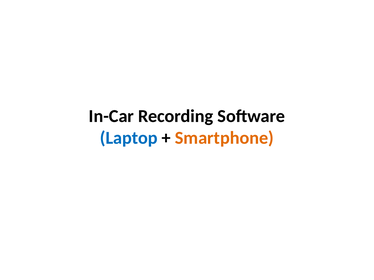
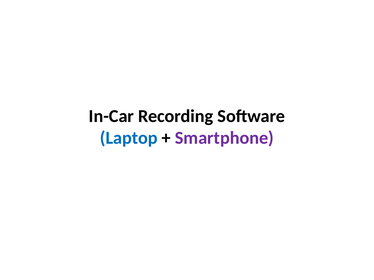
Smartphone colour: orange -> purple
